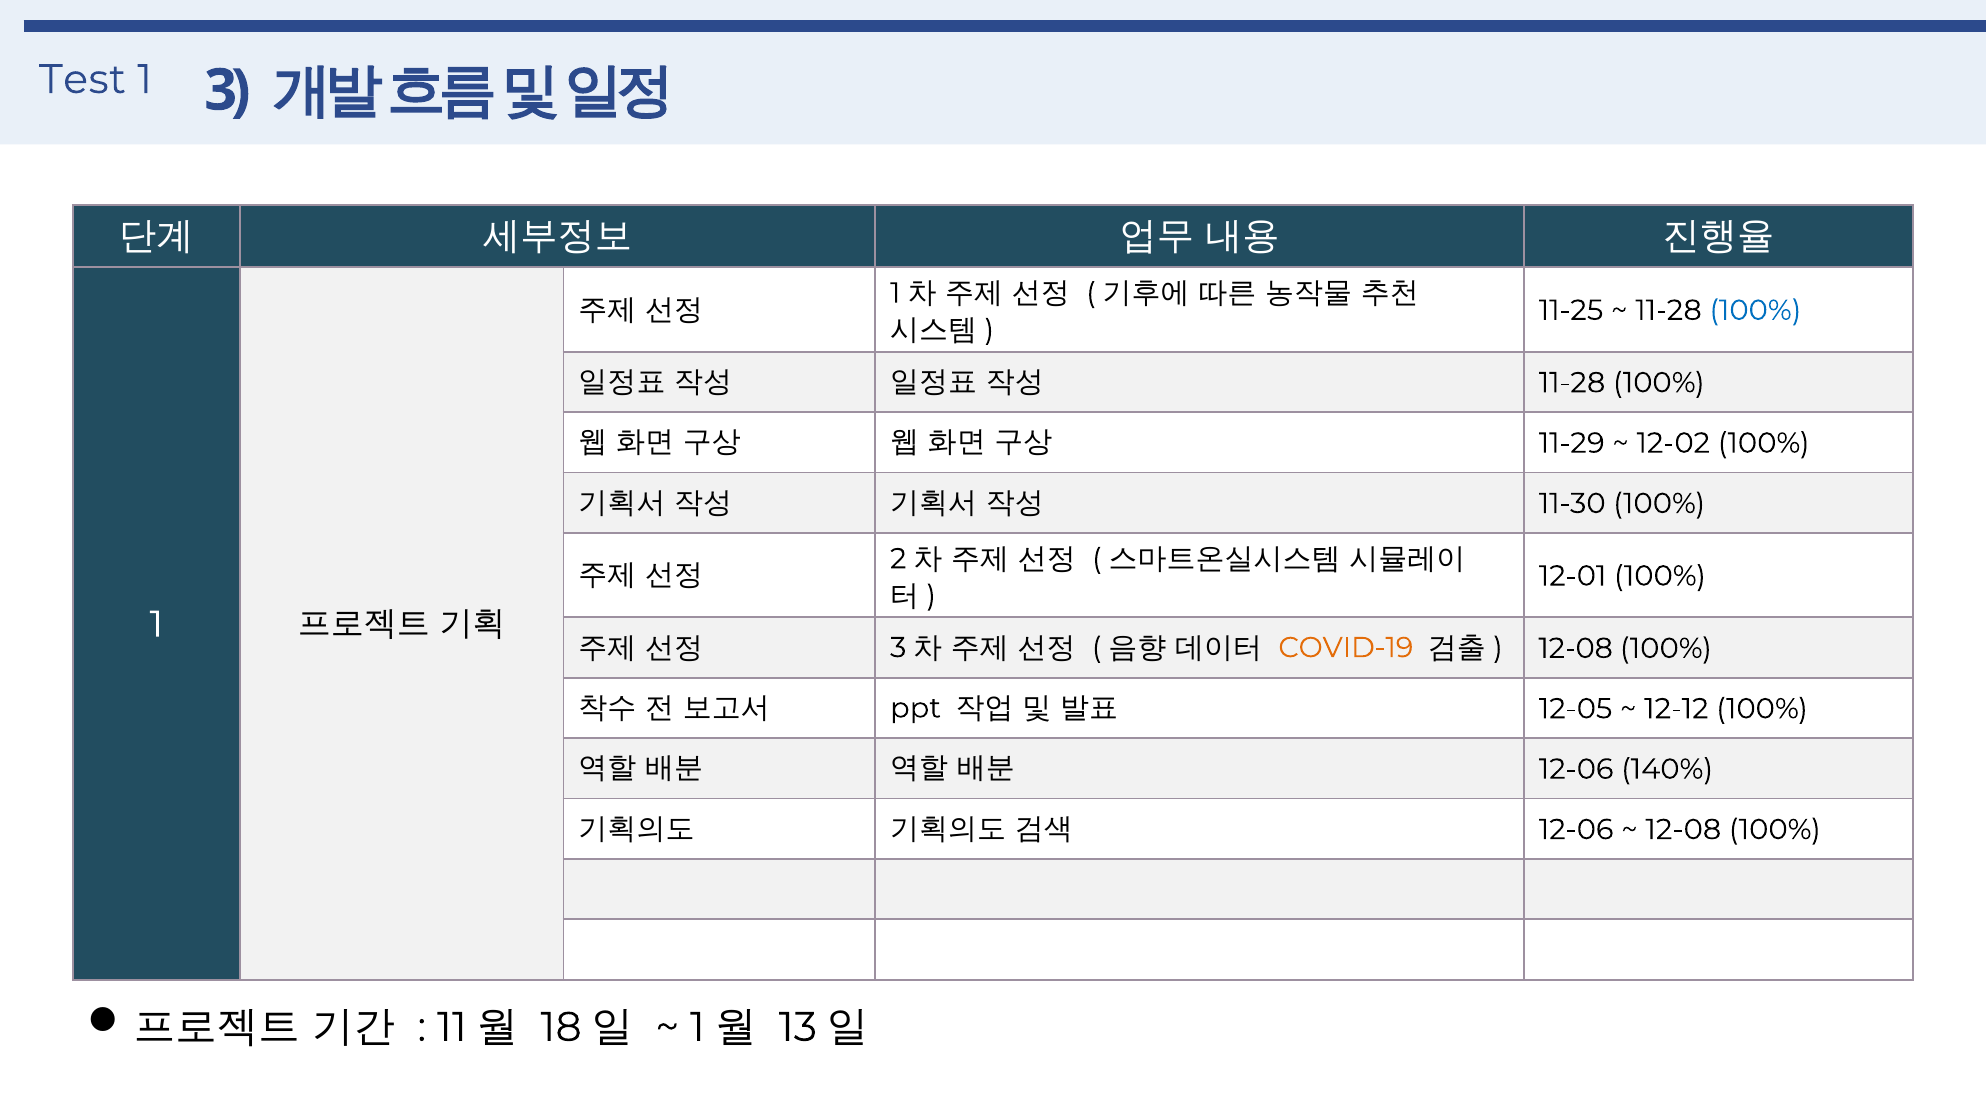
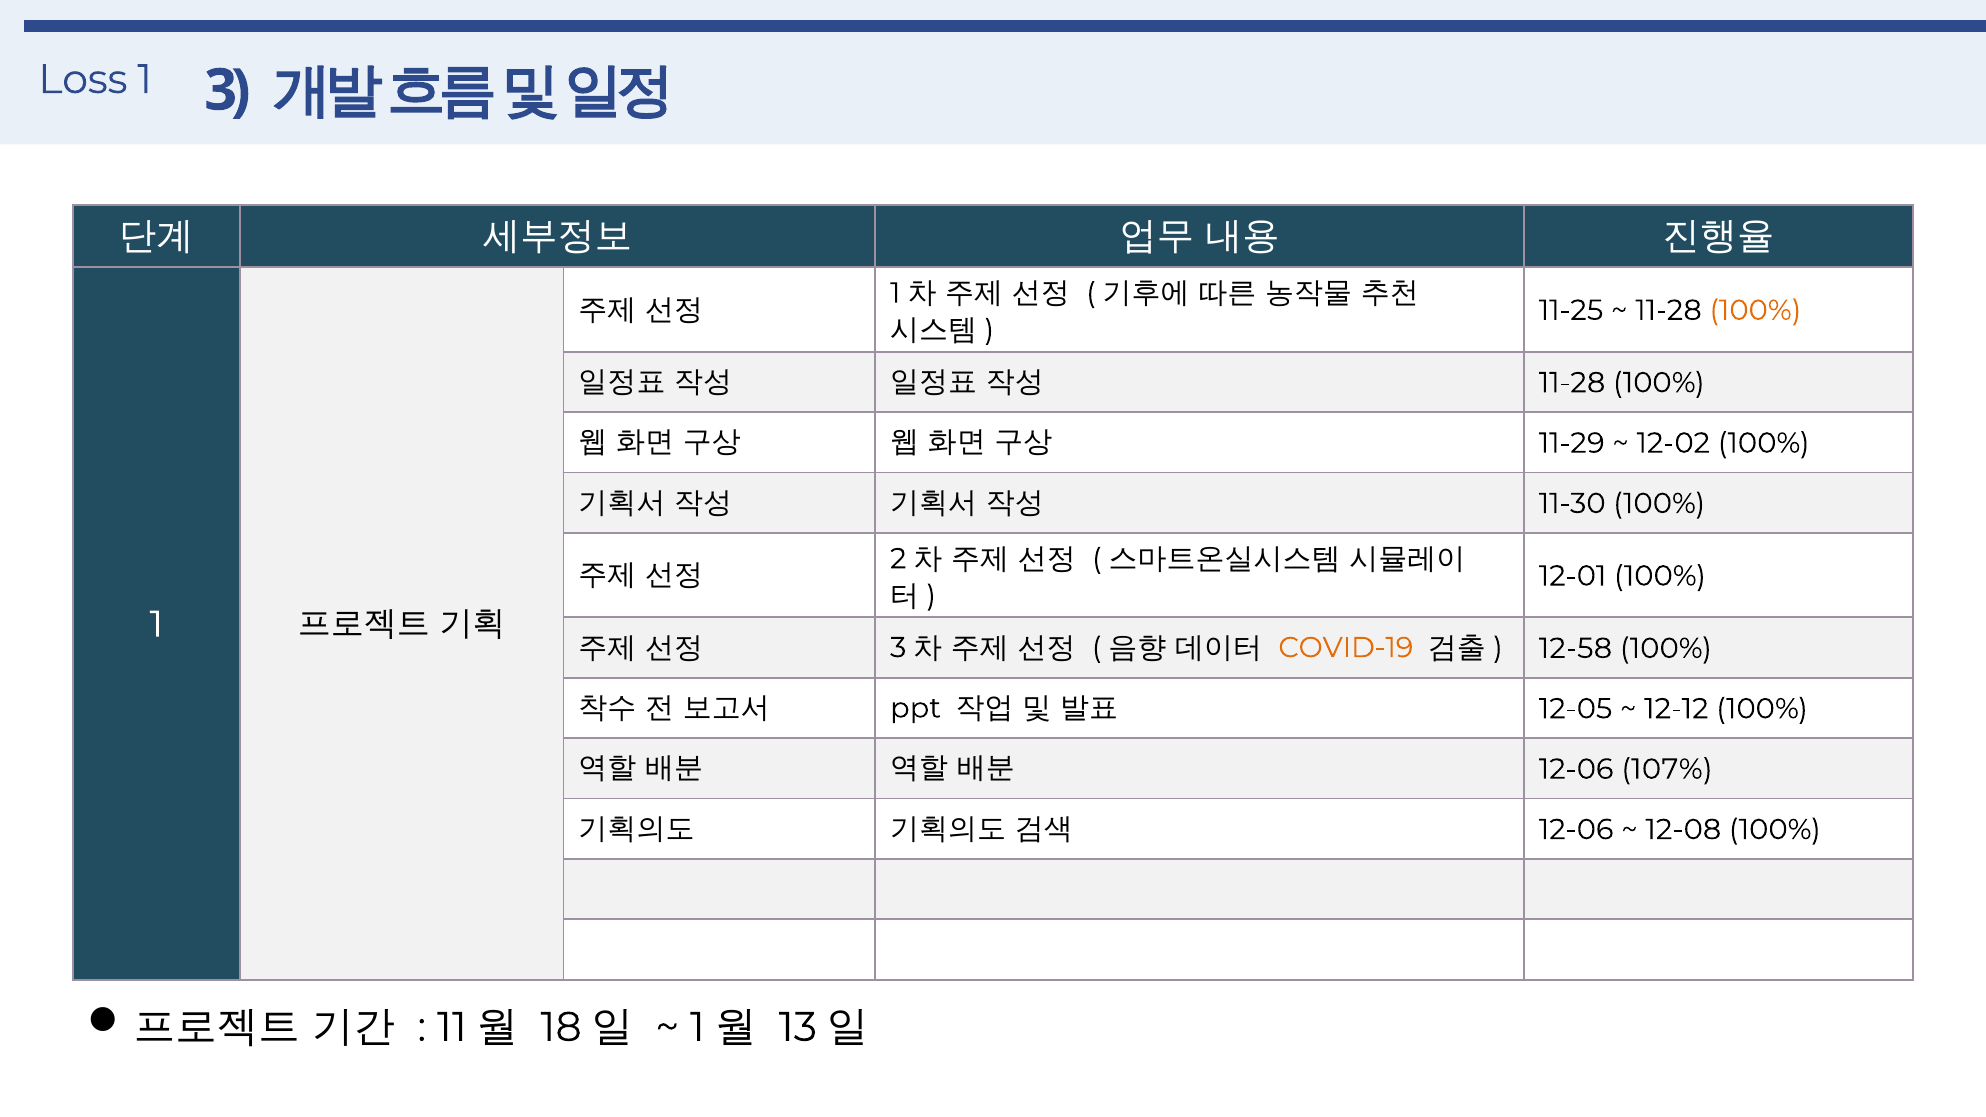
Test: Test -> Loss
100% at (1755, 310) colour: blue -> orange
12-08 at (1576, 648): 12-08 -> 12-58
140%: 140% -> 107%
